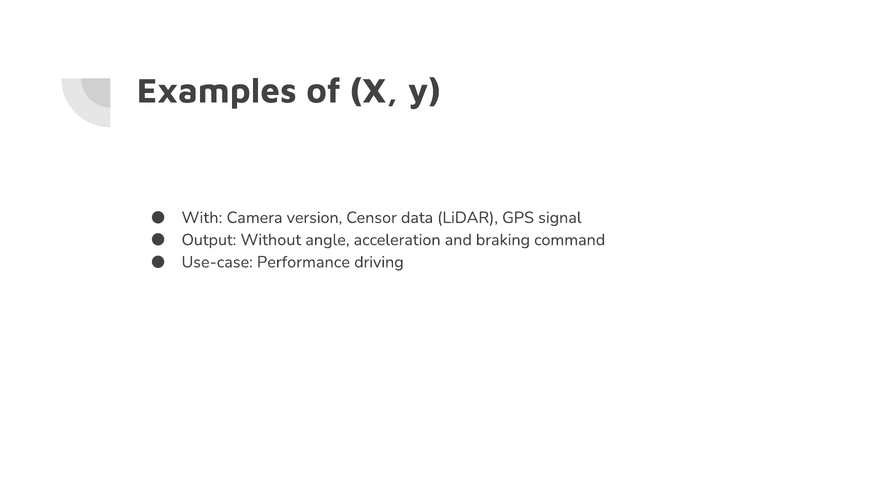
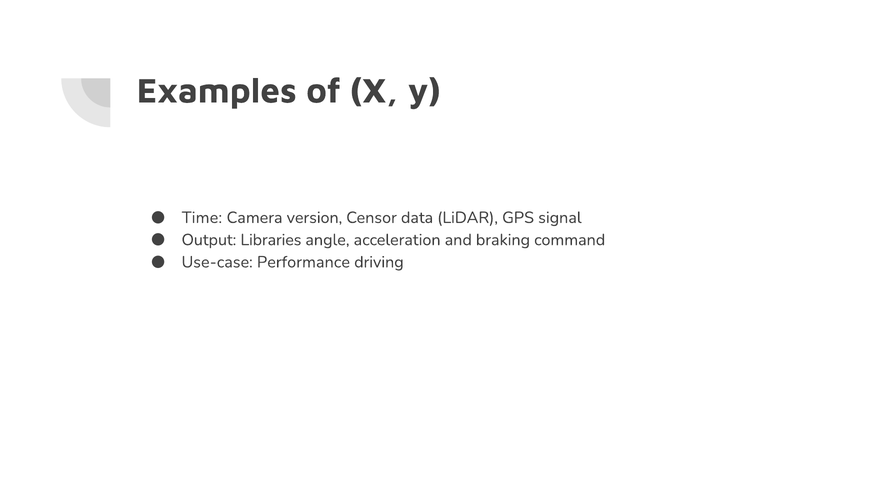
With: With -> Time
Without: Without -> Libraries
